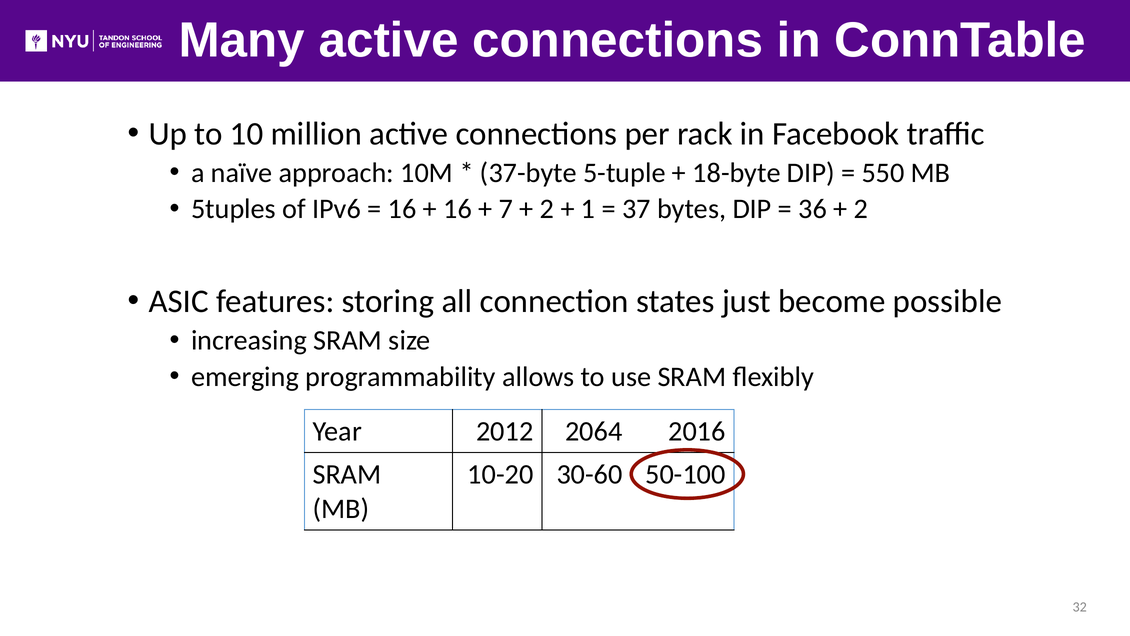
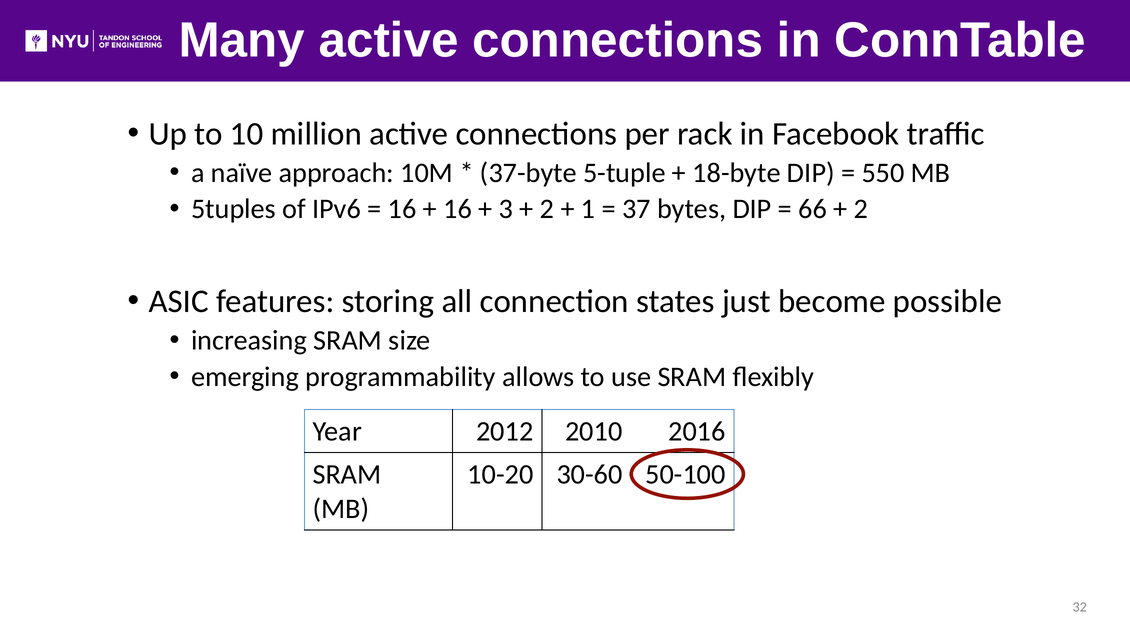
7: 7 -> 3
36: 36 -> 66
2064: 2064 -> 2010
